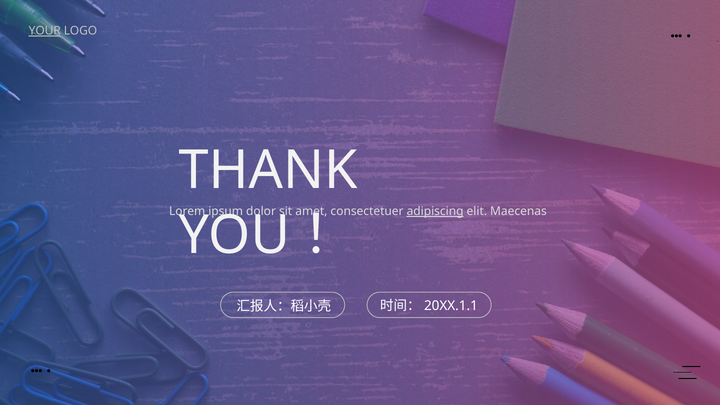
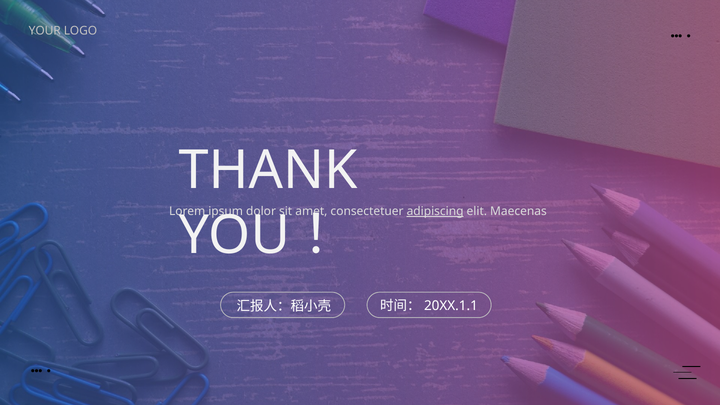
YOUR underline: present -> none
